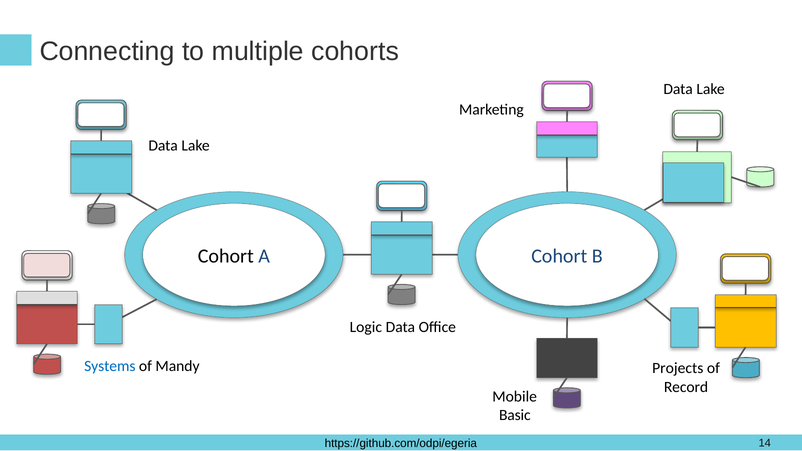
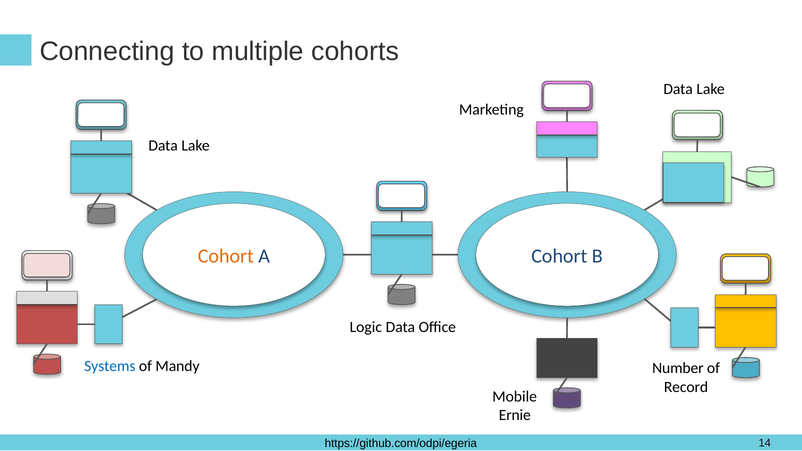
Cohort at (226, 256) colour: black -> orange
Projects: Projects -> Number
Basic: Basic -> Ernie
